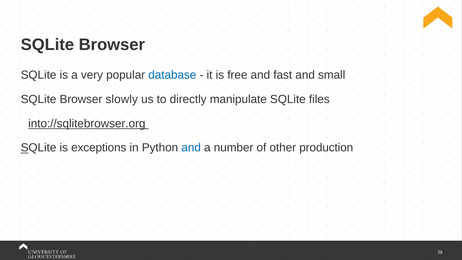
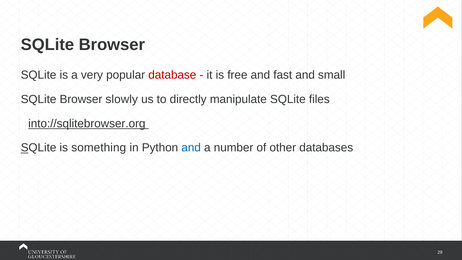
database colour: blue -> red
exceptions: exceptions -> something
production: production -> databases
